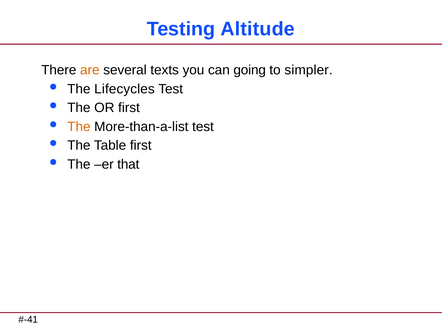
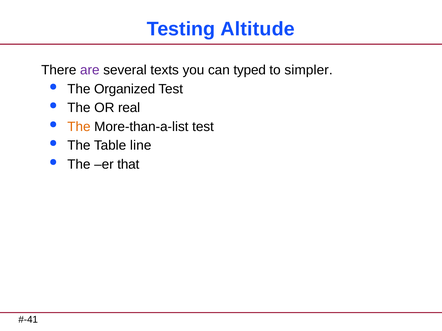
are colour: orange -> purple
going: going -> typed
Lifecycles: Lifecycles -> Organized
OR first: first -> real
Table first: first -> line
